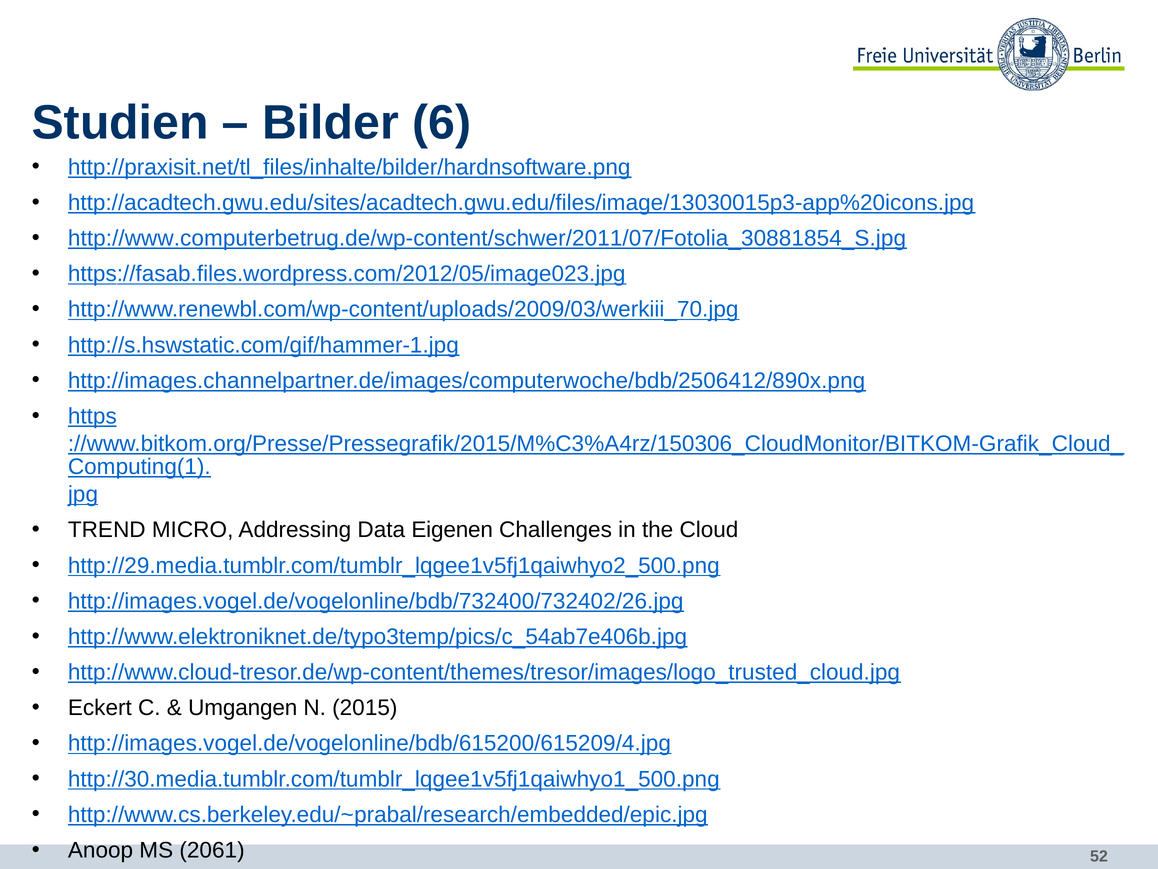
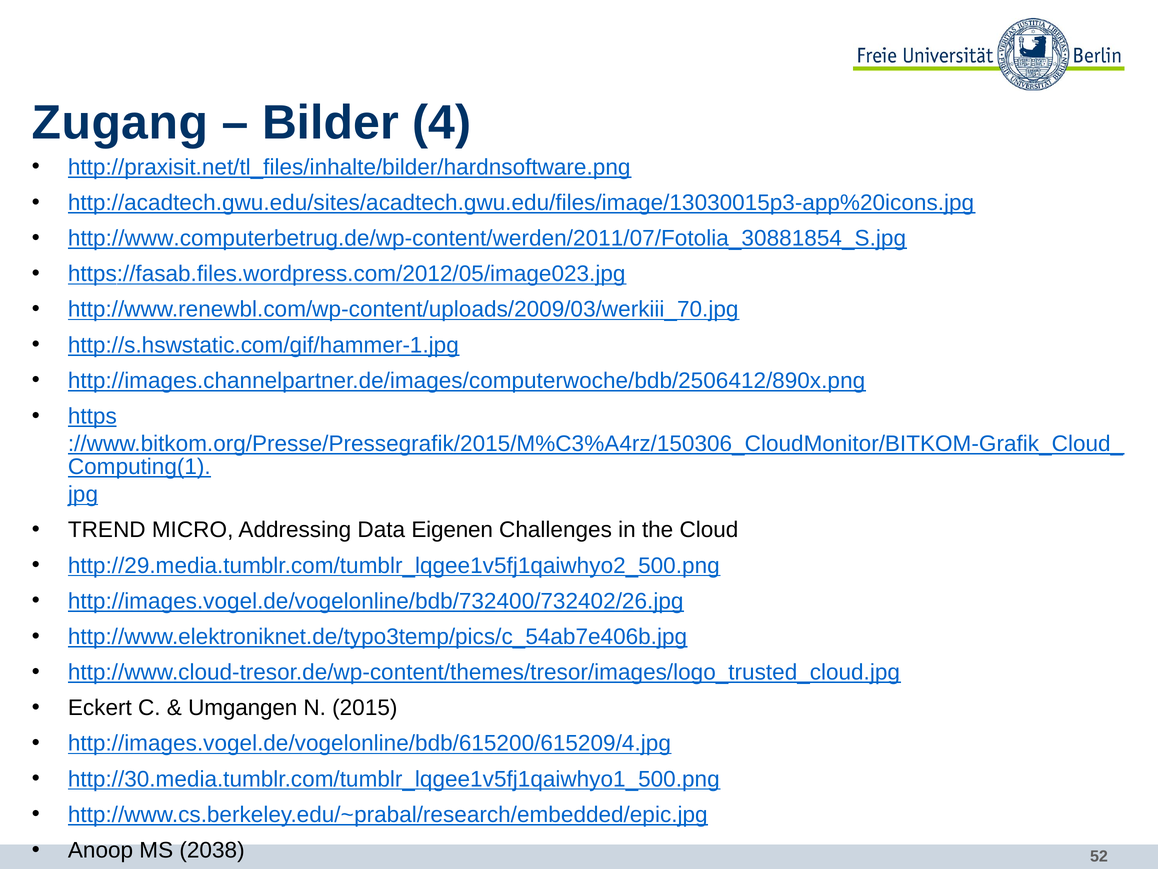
Studien: Studien -> Zugang
6: 6 -> 4
http://www.computerbetrug.de/wp-content/schwer/2011/07/Fotolia_30881854_S.jpg: http://www.computerbetrug.de/wp-content/schwer/2011/07/Fotolia_30881854_S.jpg -> http://www.computerbetrug.de/wp-content/werden/2011/07/Fotolia_30881854_S.jpg
2061: 2061 -> 2038
